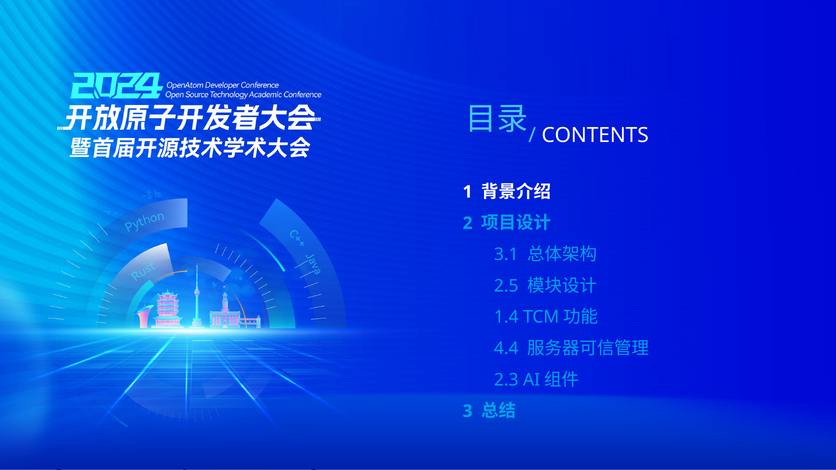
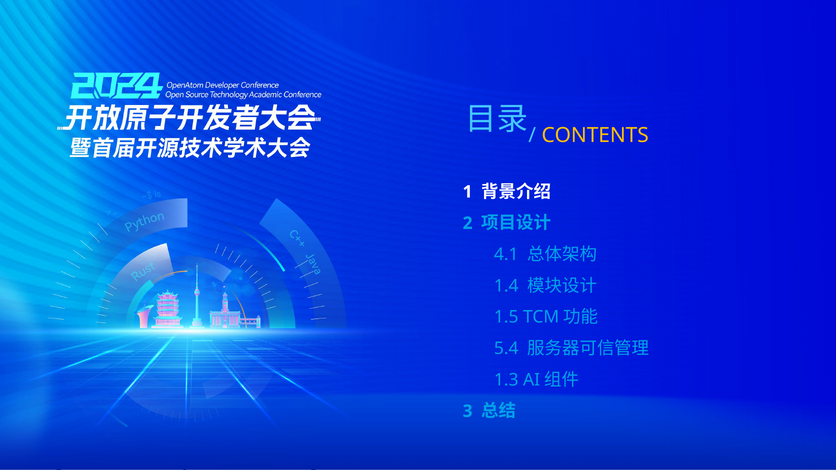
CONTENTS colour: white -> yellow
3.1: 3.1 -> 4.1
2.5: 2.5 -> 1.4
1.4: 1.4 -> 1.5
4.4: 4.4 -> 5.4
2.3: 2.3 -> 1.3
